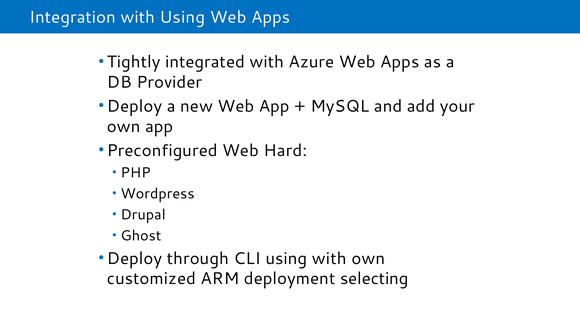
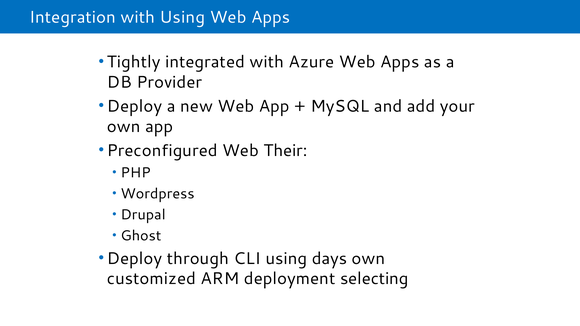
Hard: Hard -> Their
using with: with -> days
